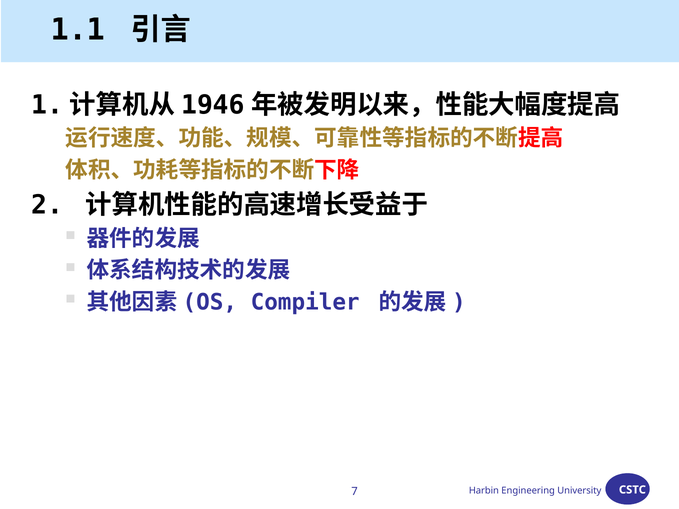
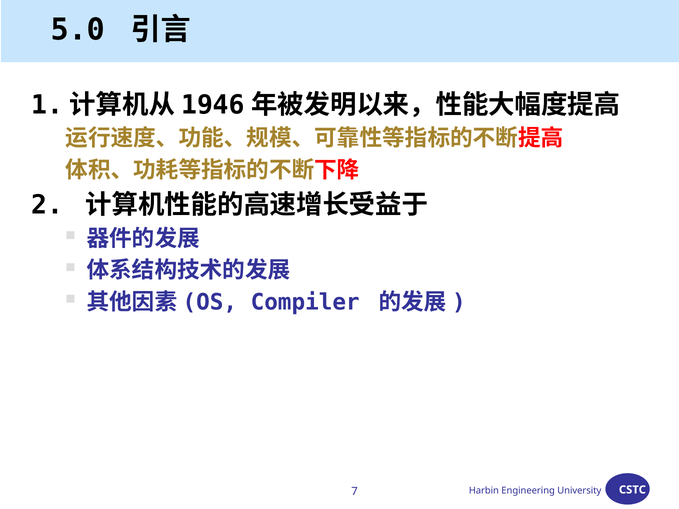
1.1: 1.1 -> 5.0
